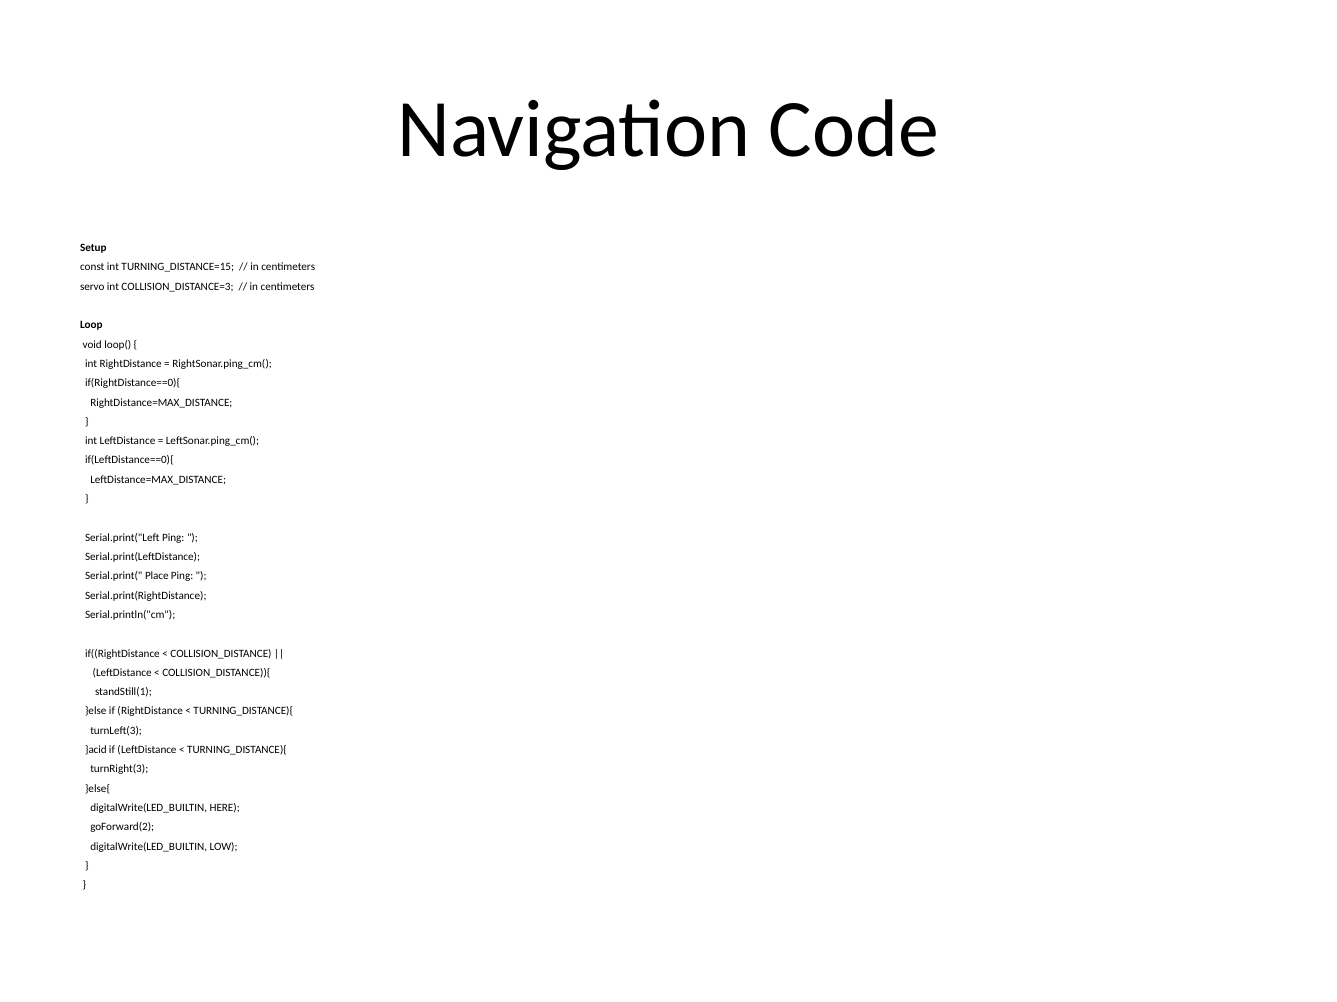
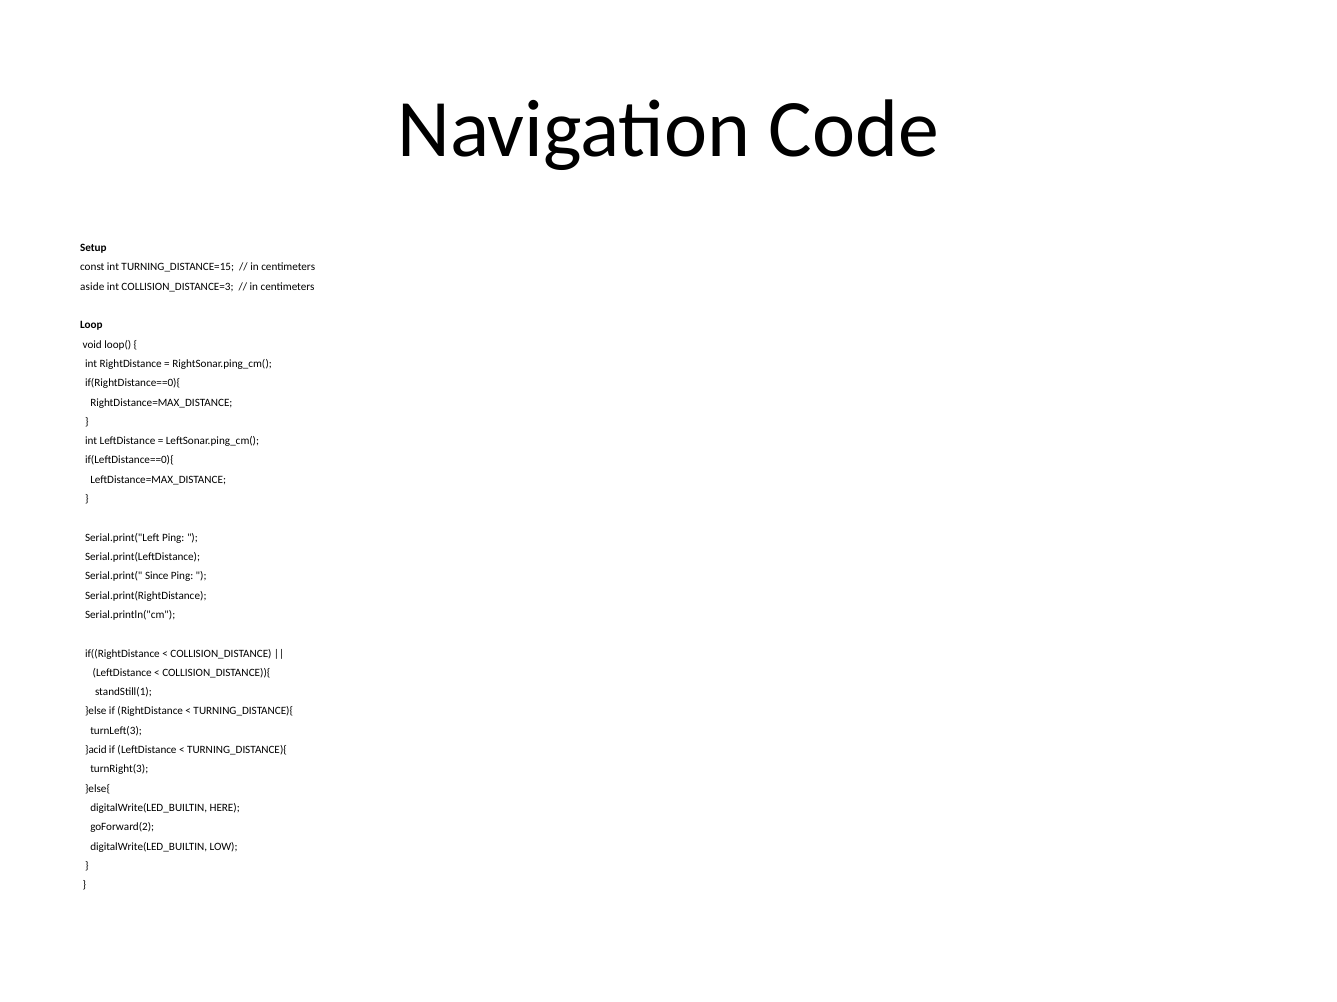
servo: servo -> aside
Place: Place -> Since
